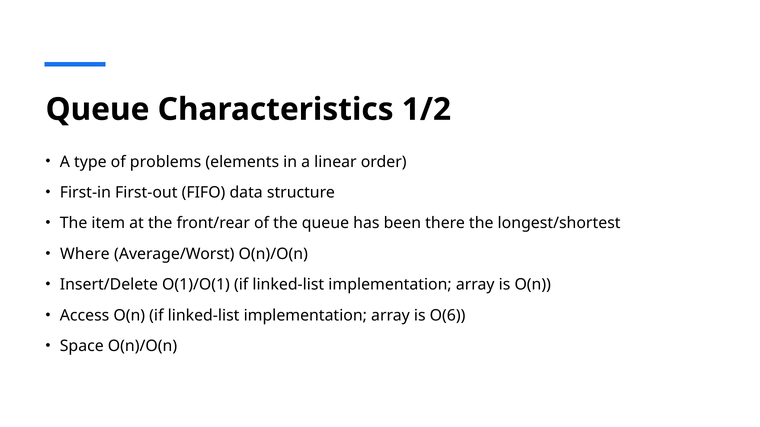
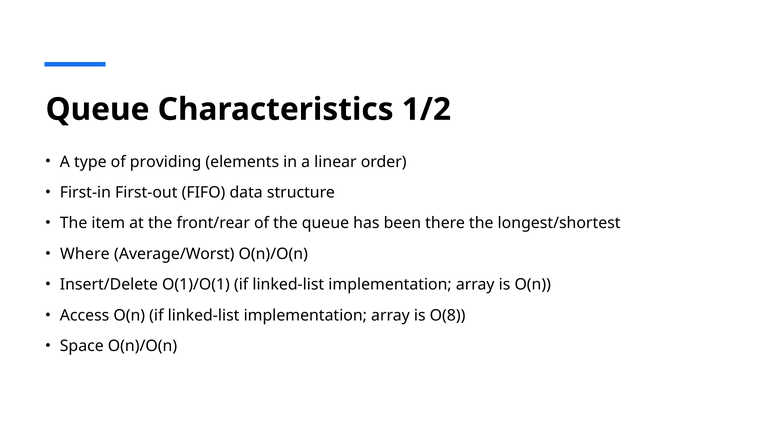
problems: problems -> providing
O(6: O(6 -> O(8
